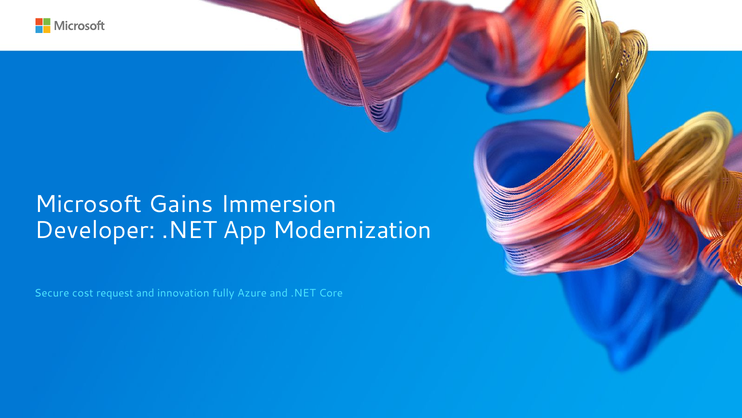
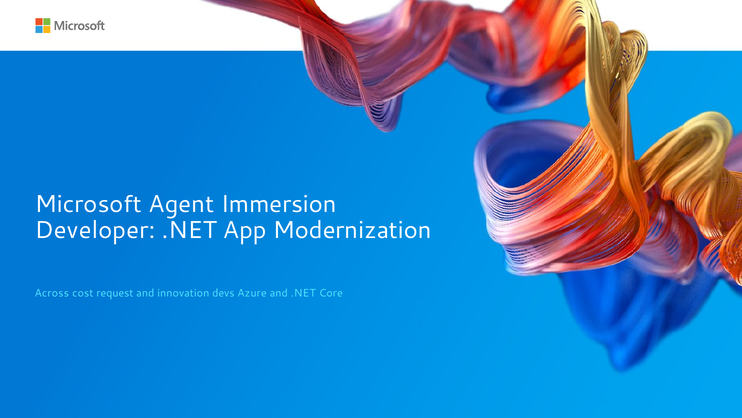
Gains: Gains -> Agent
Secure: Secure -> Across
fully: fully -> devs
